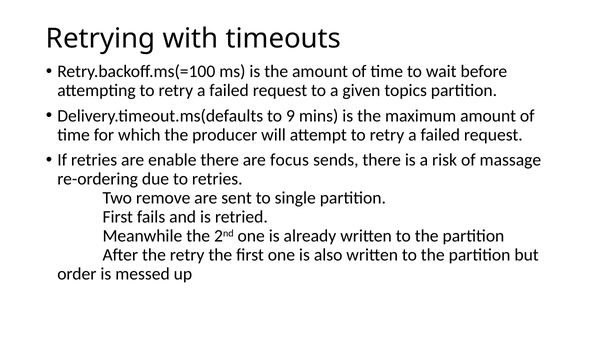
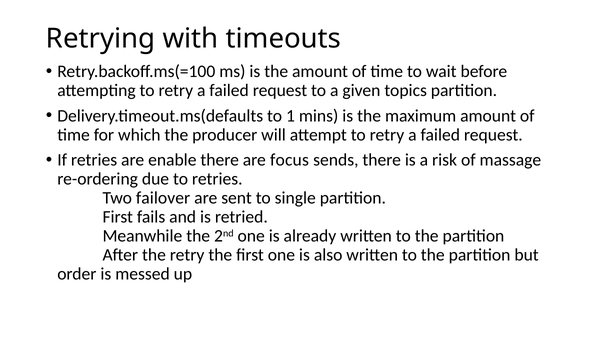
9: 9 -> 1
remove: remove -> failover
